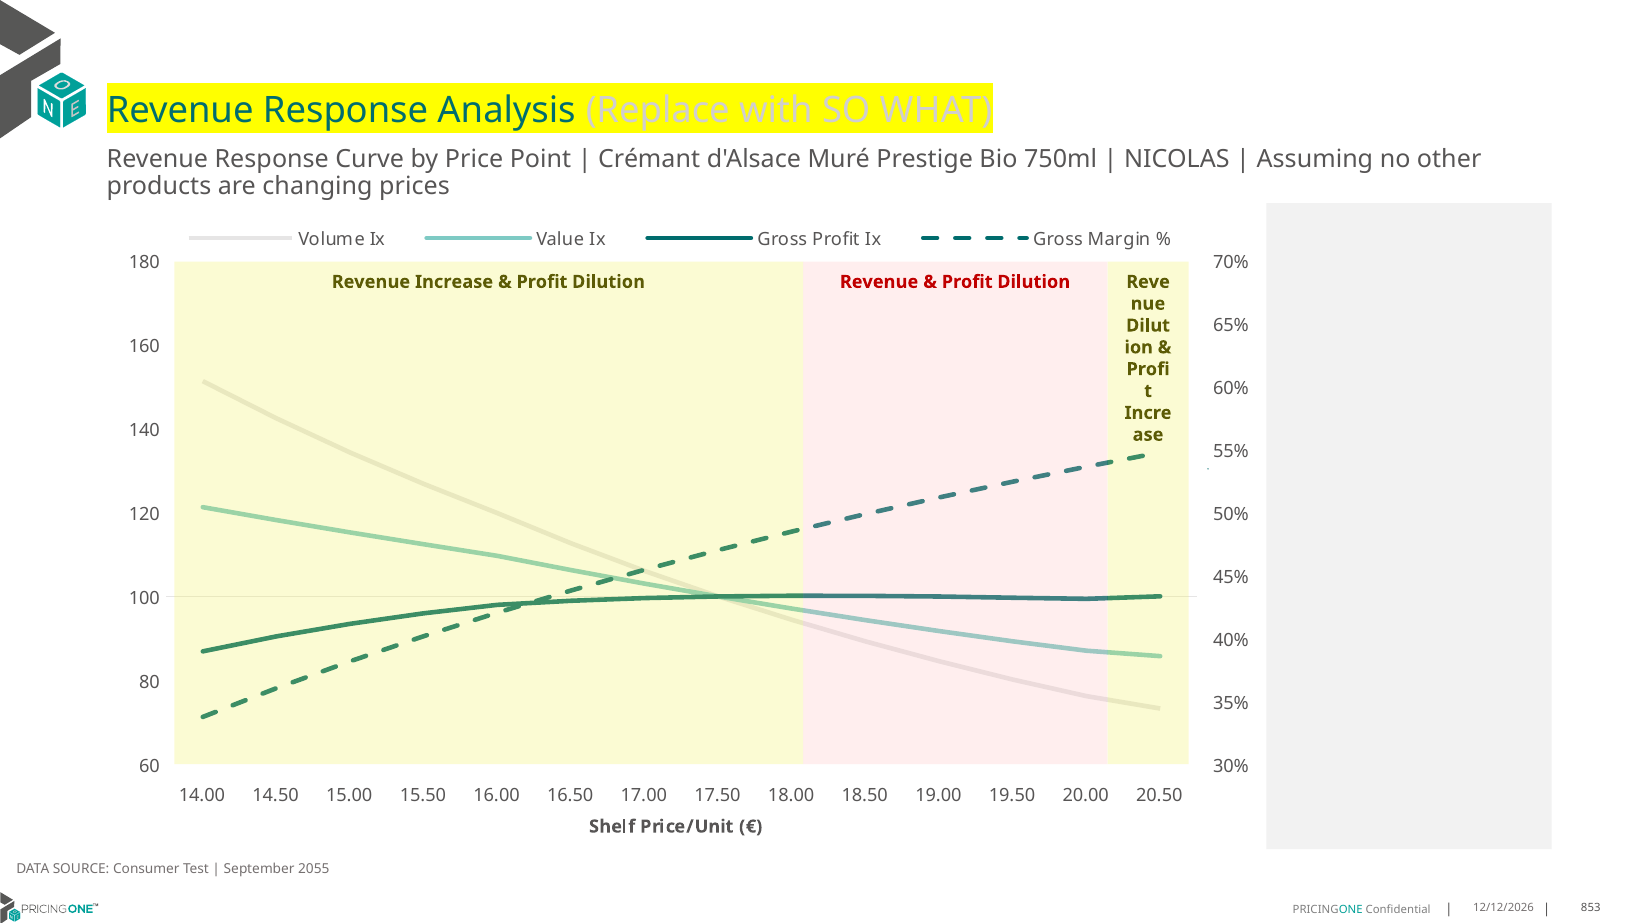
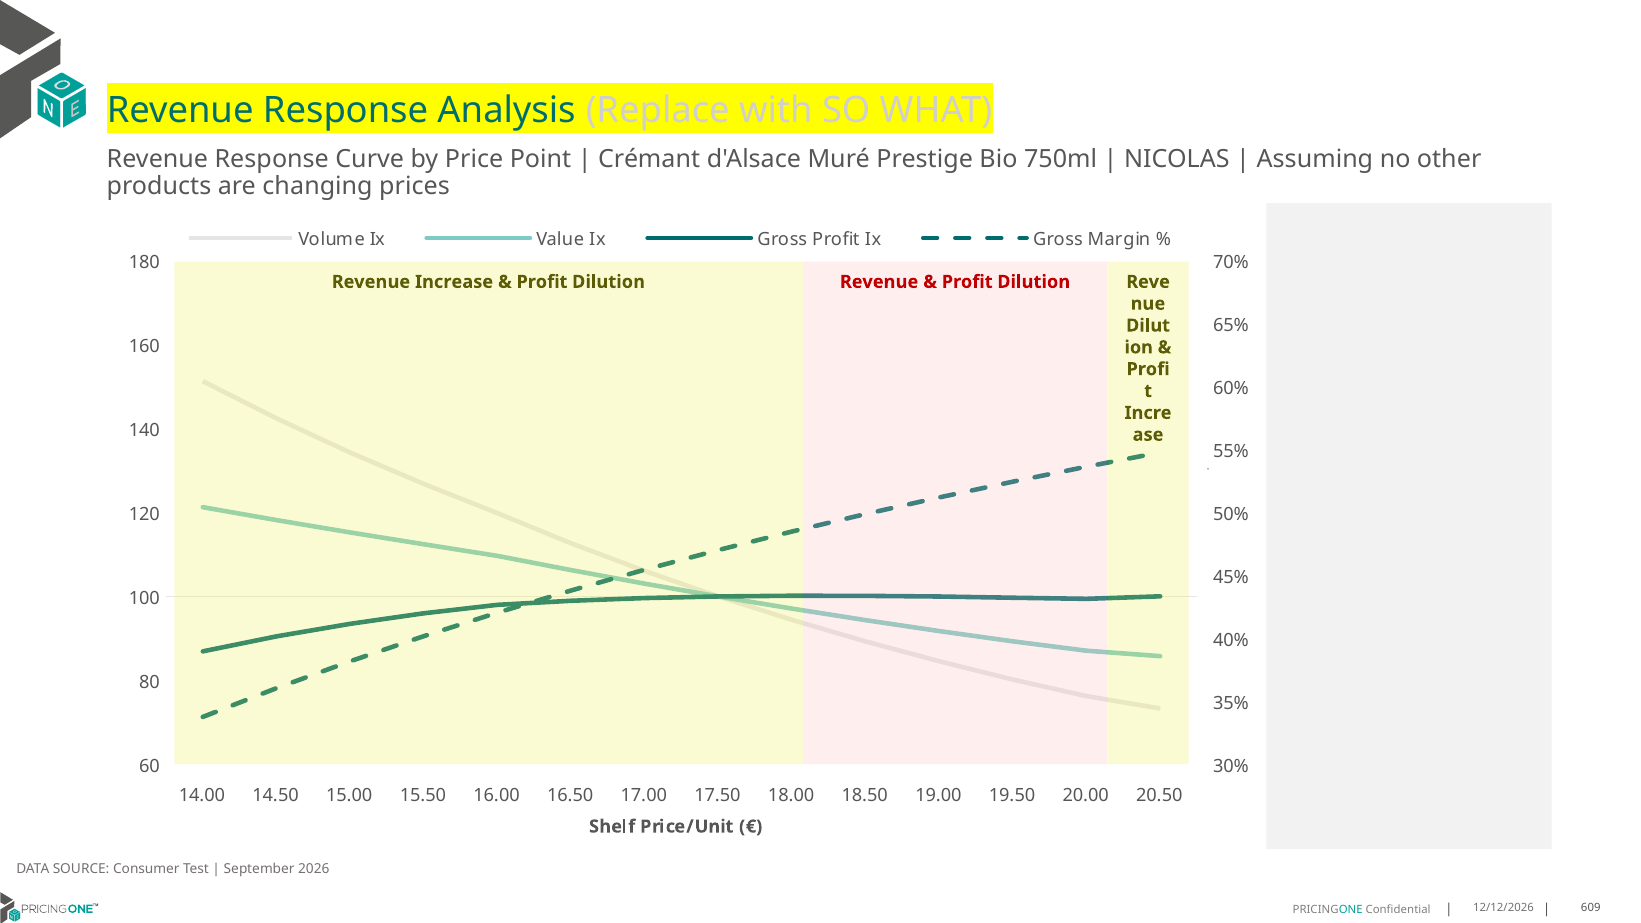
2055: 2055 -> 2026
853: 853 -> 609
